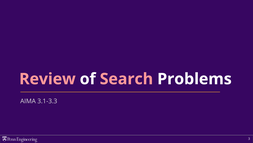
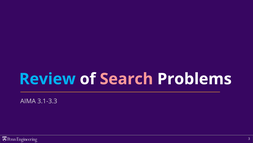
Review colour: pink -> light blue
